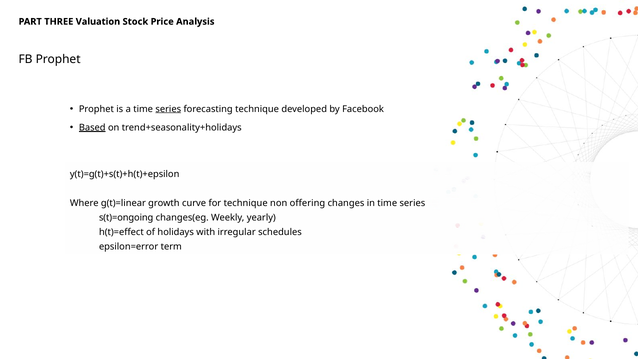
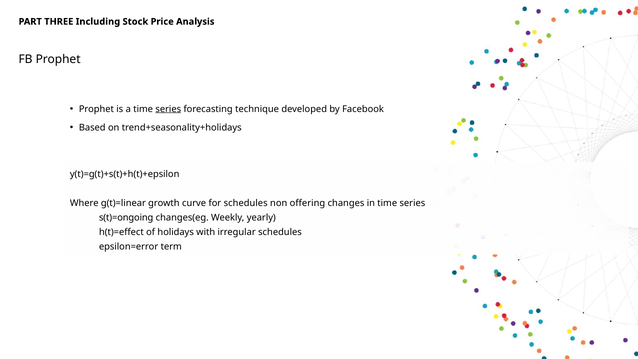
Valuation: Valuation -> Including
Based underline: present -> none
for technique: technique -> schedules
